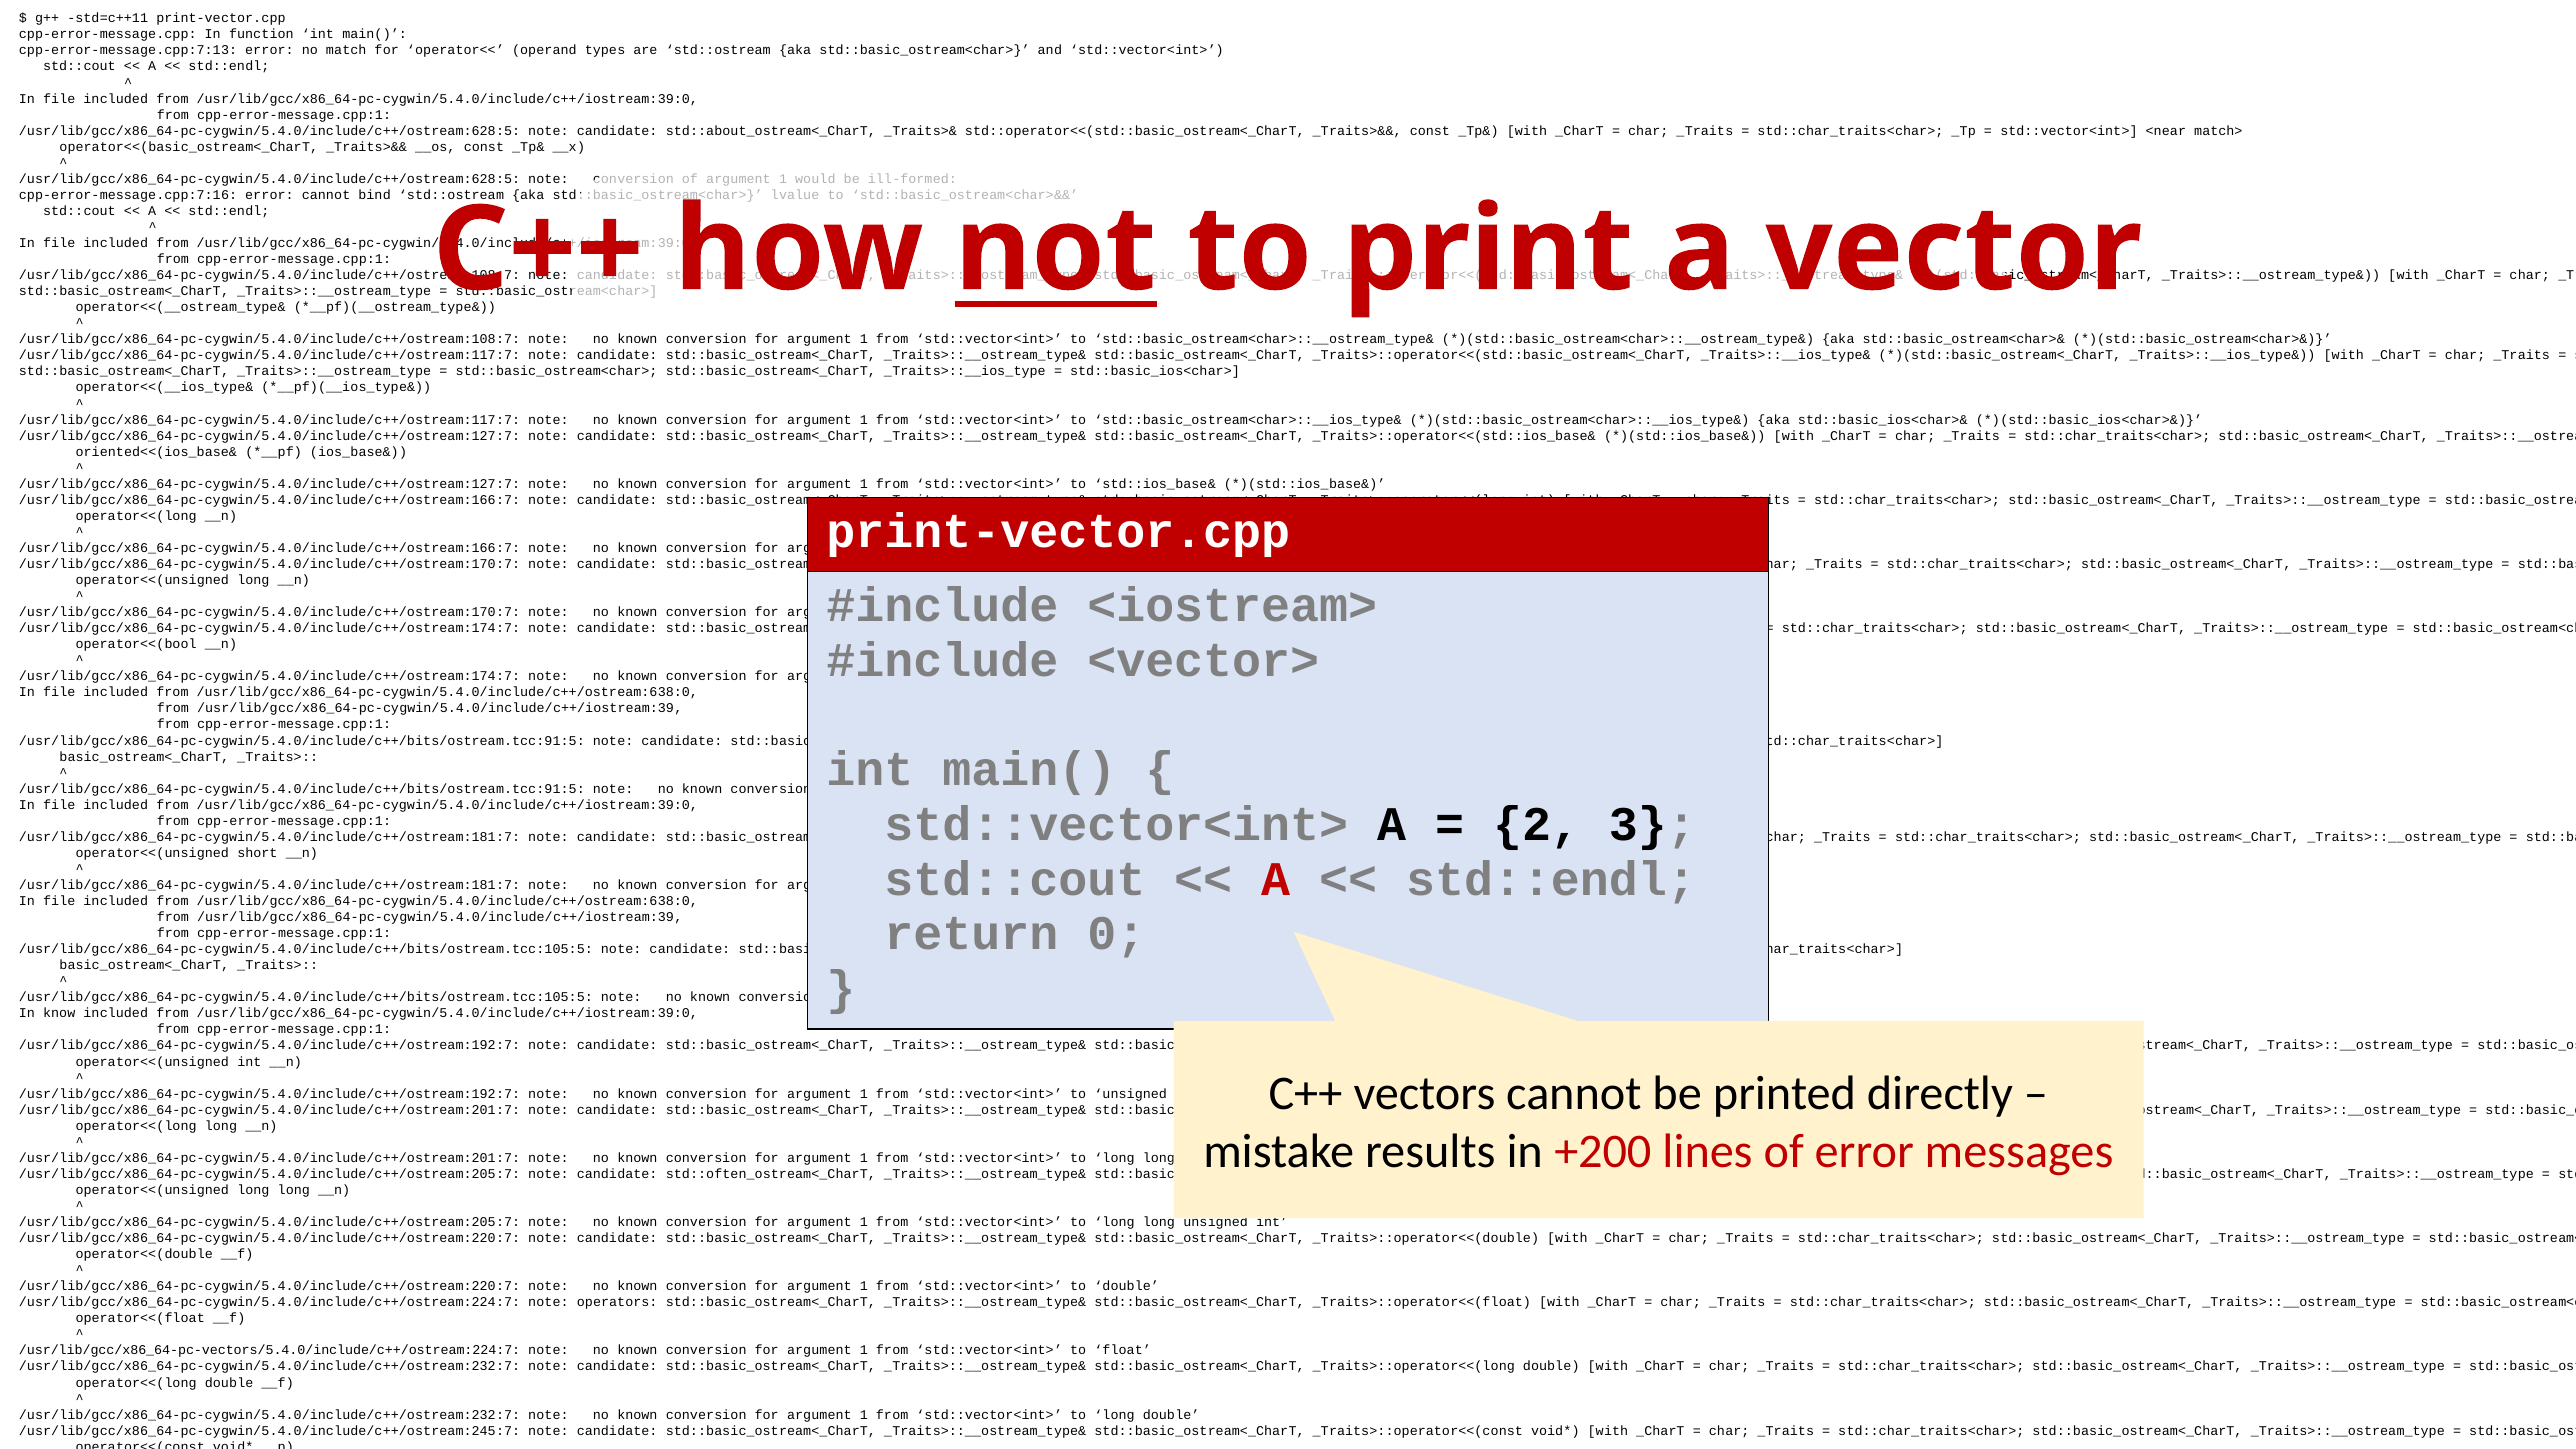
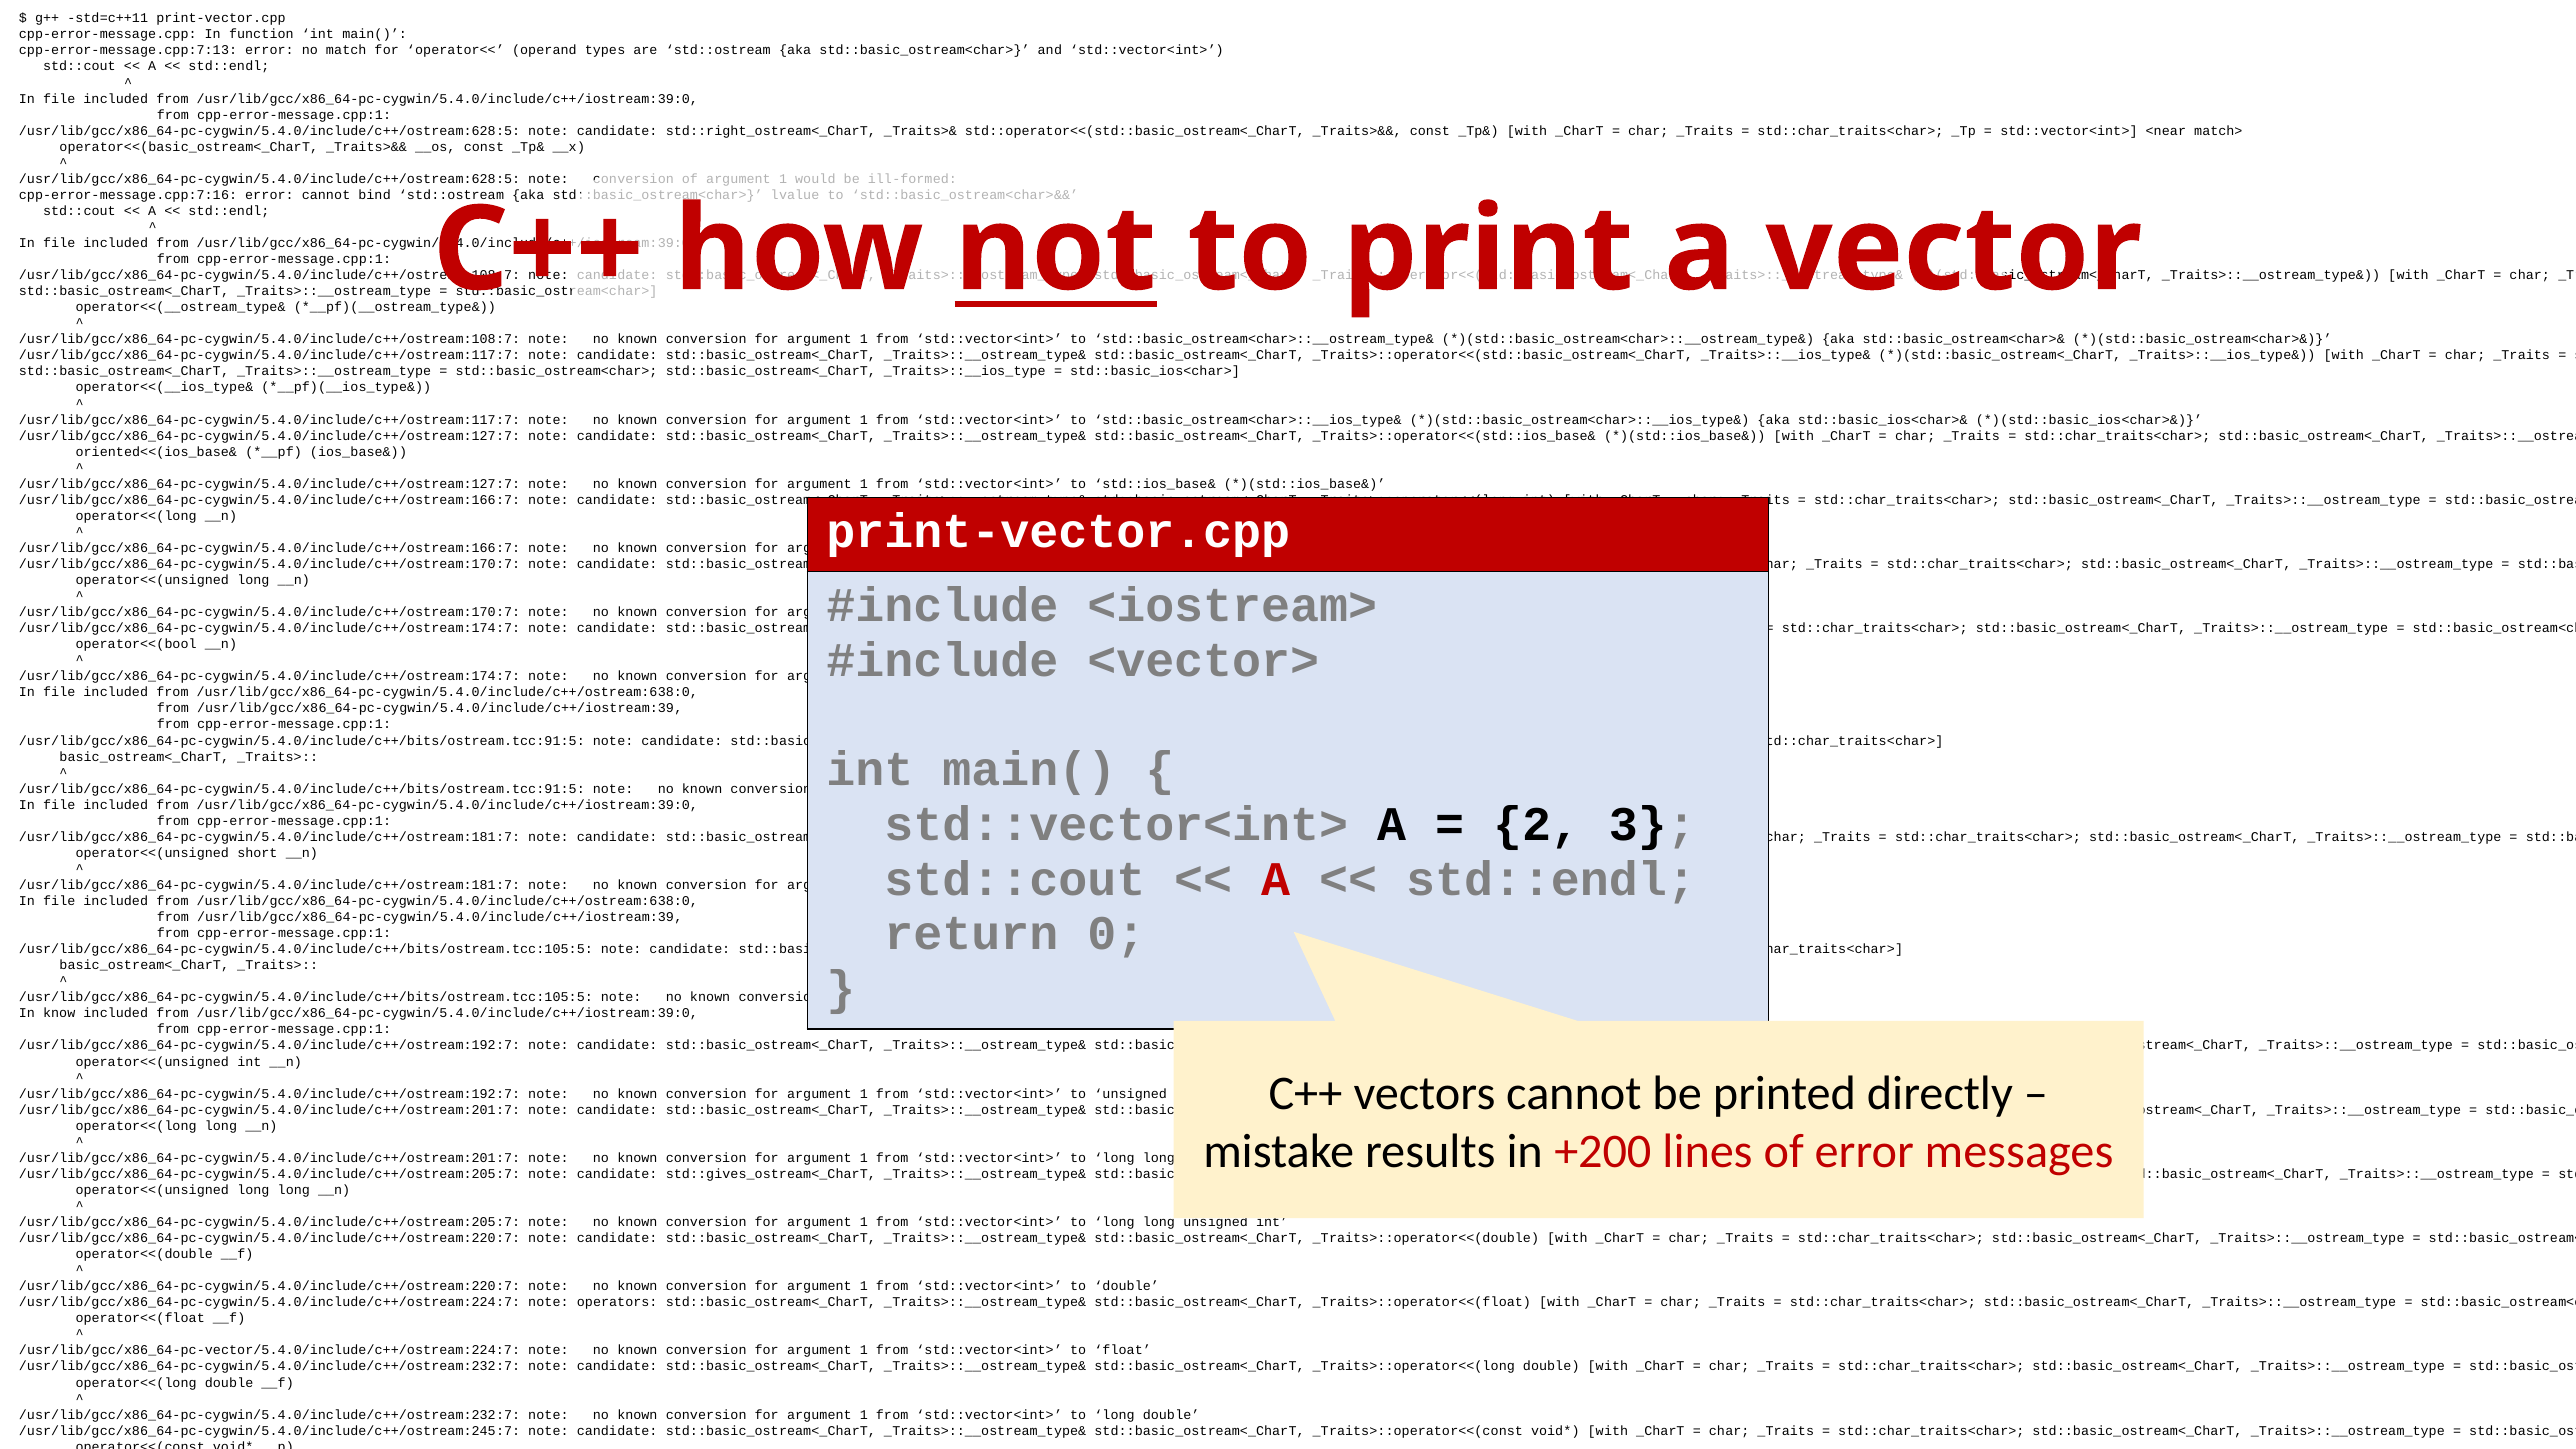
std::about_ostream<_CharT: std::about_ostream<_CharT -> std::right_ostream<_CharT
std::often_ostream<_CharT: std::often_ostream<_CharT -> std::gives_ostream<_CharT
/usr/lib/gcc/x86_64-pc-vectors/5.4.0/include/c++/ostream:224:7: /usr/lib/gcc/x86_64-pc-vectors/5.4.0/include/c++/ostream:224:7 -> /usr/lib/gcc/x86_64-pc-vector/5.4.0/include/c++/ostream:224:7
